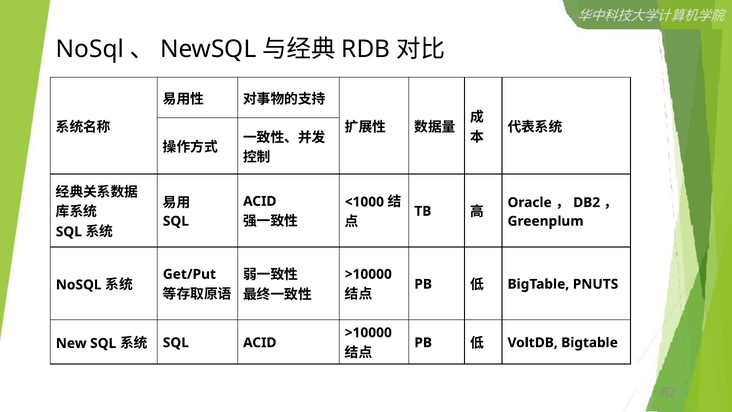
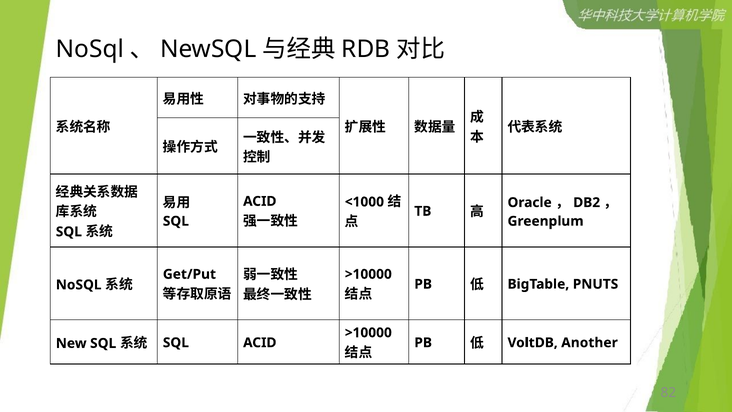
VoltDB Bigtable: Bigtable -> Another
